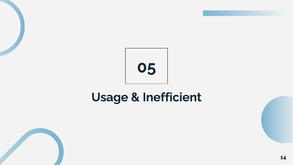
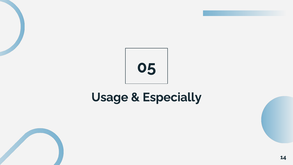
Inefficient: Inefficient -> Especially
